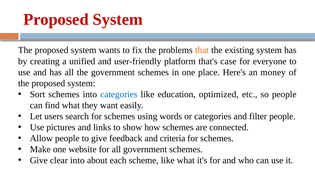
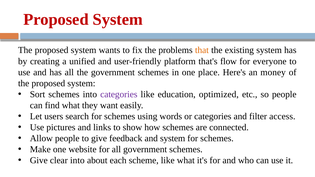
case: case -> flow
categories at (119, 94) colour: blue -> purple
filter people: people -> access
and criteria: criteria -> system
